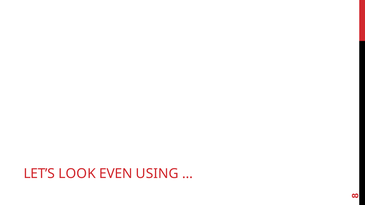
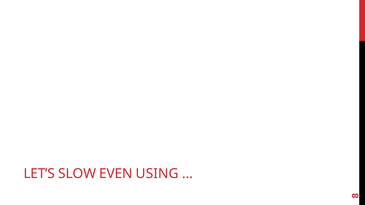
LOOK: LOOK -> SLOW
